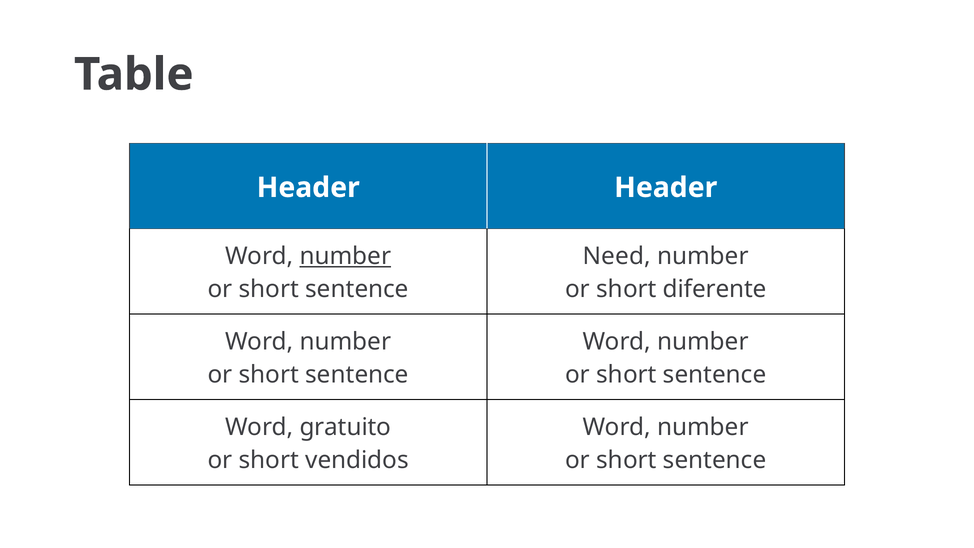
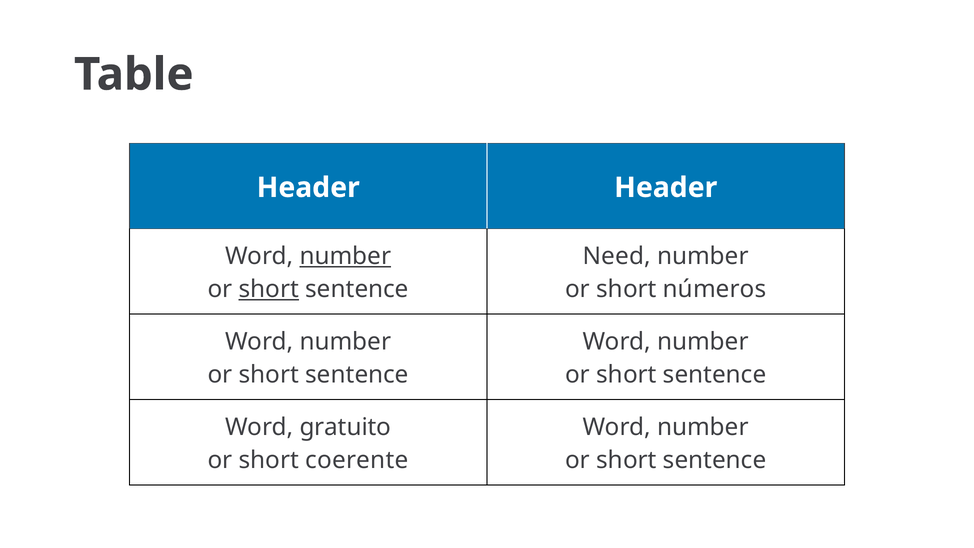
short at (269, 289) underline: none -> present
diferente: diferente -> números
vendidos: vendidos -> coerente
